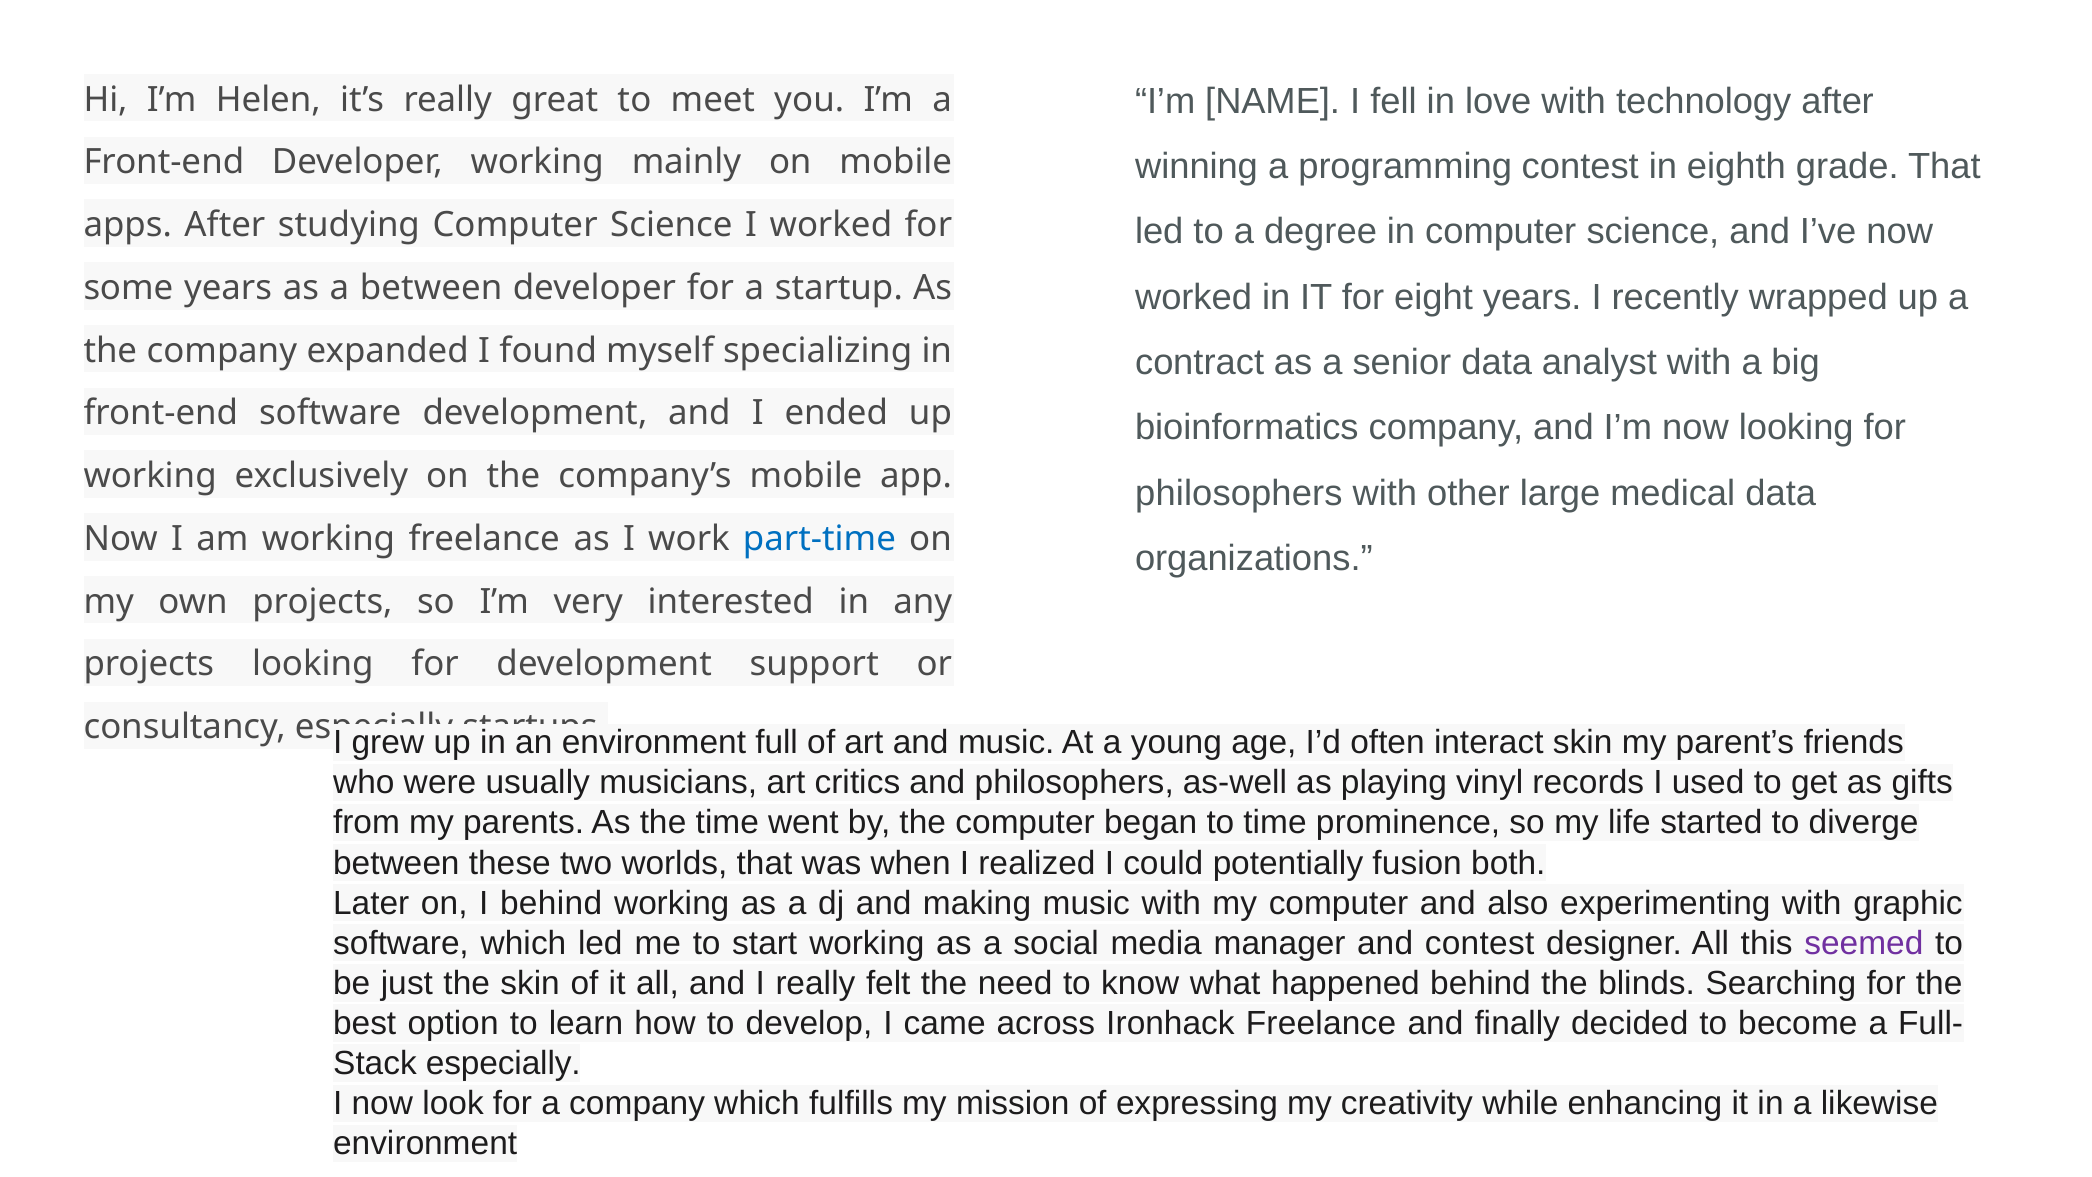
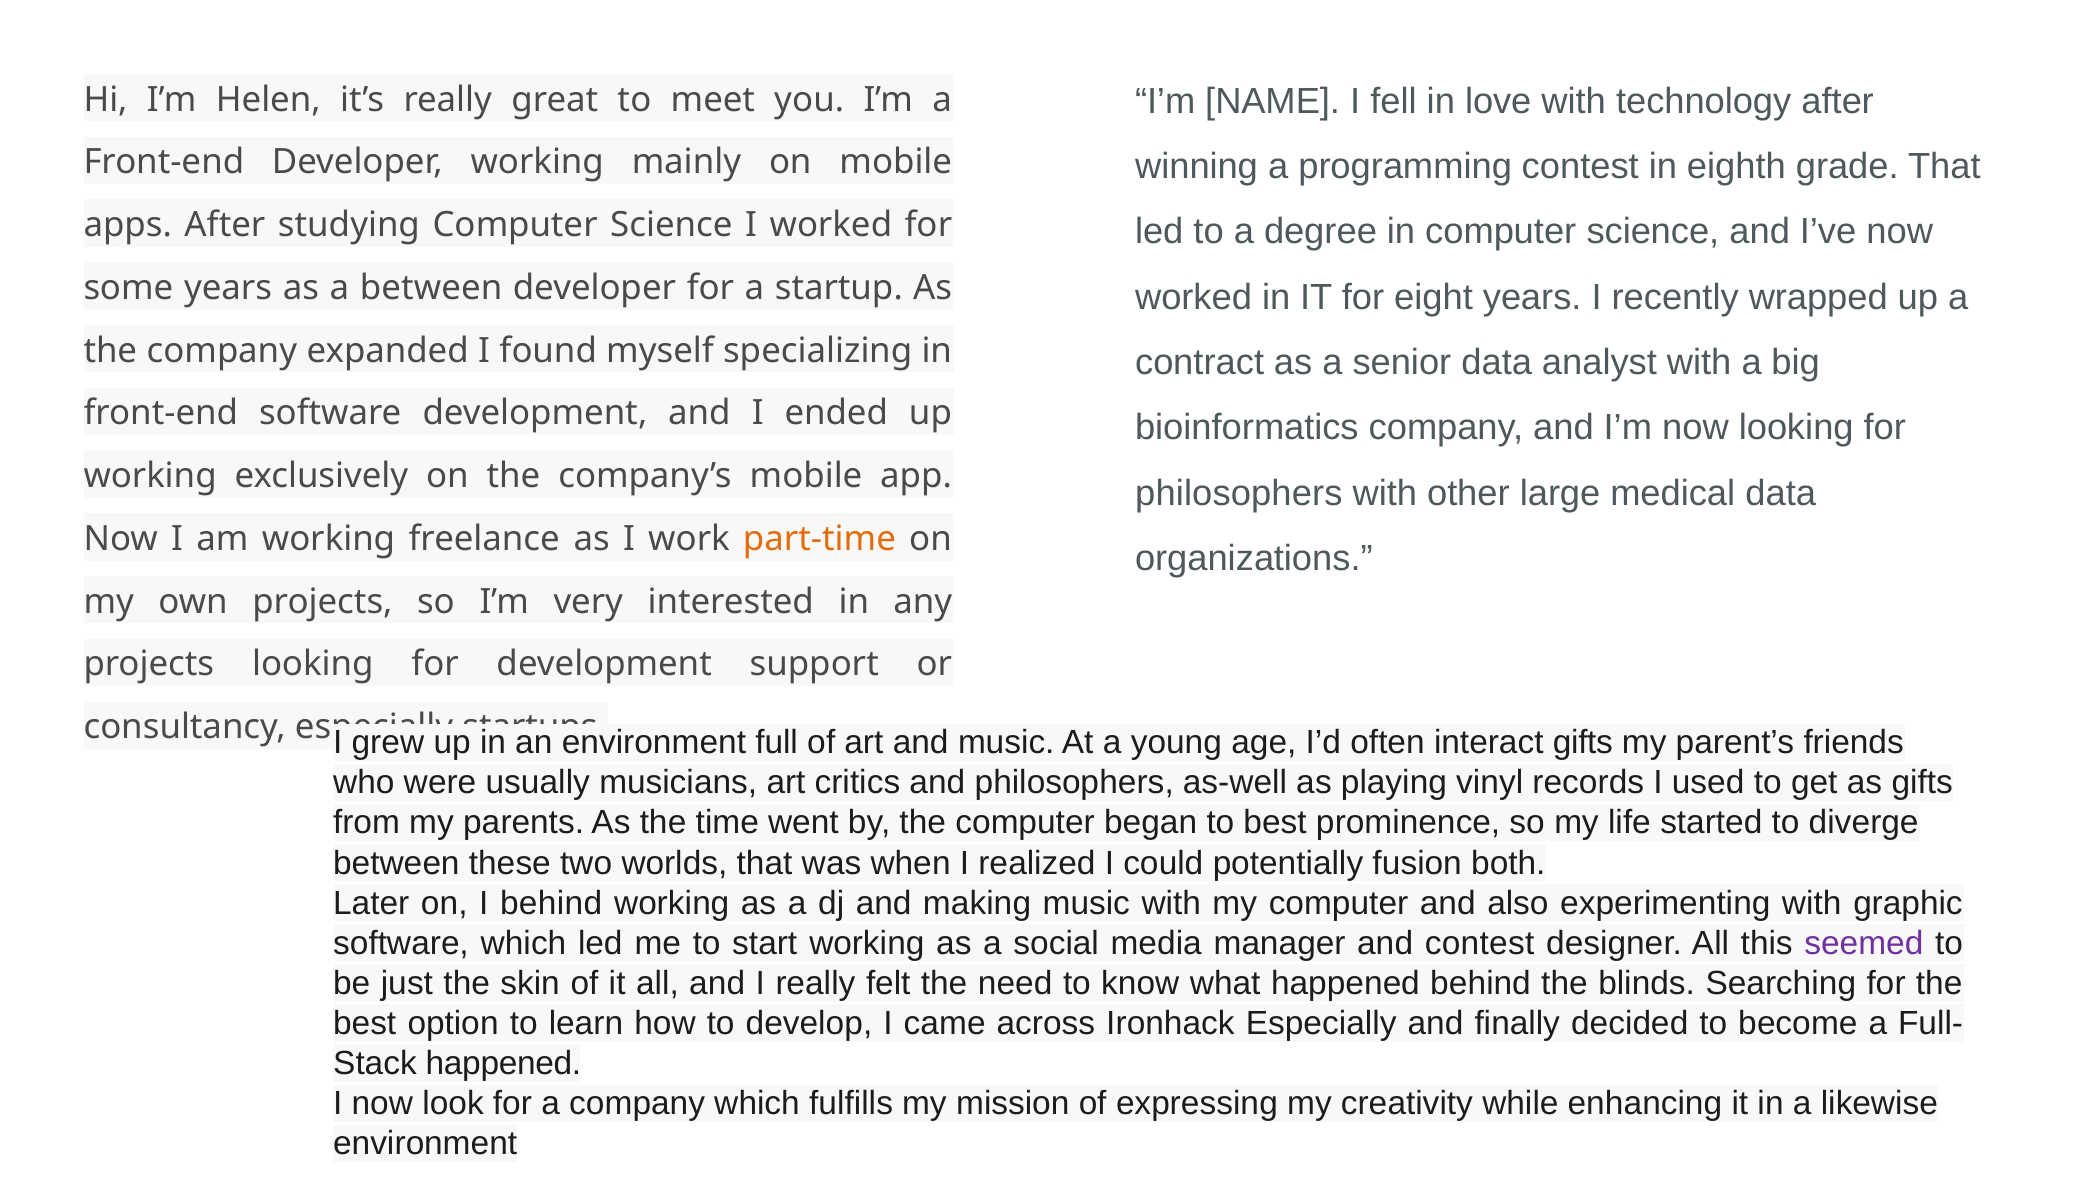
part-time colour: blue -> orange
interact skin: skin -> gifts
to time: time -> best
Ironhack Freelance: Freelance -> Especially
especially at (503, 1063): especially -> happened
